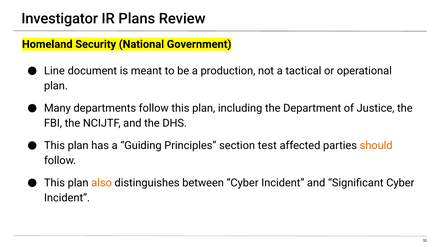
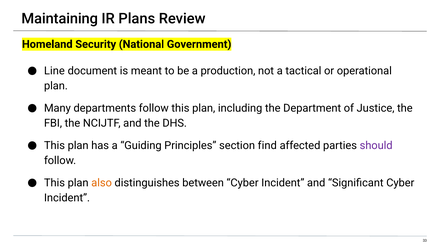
Investigator: Investigator -> Maintaining
test: test -> find
should colour: orange -> purple
